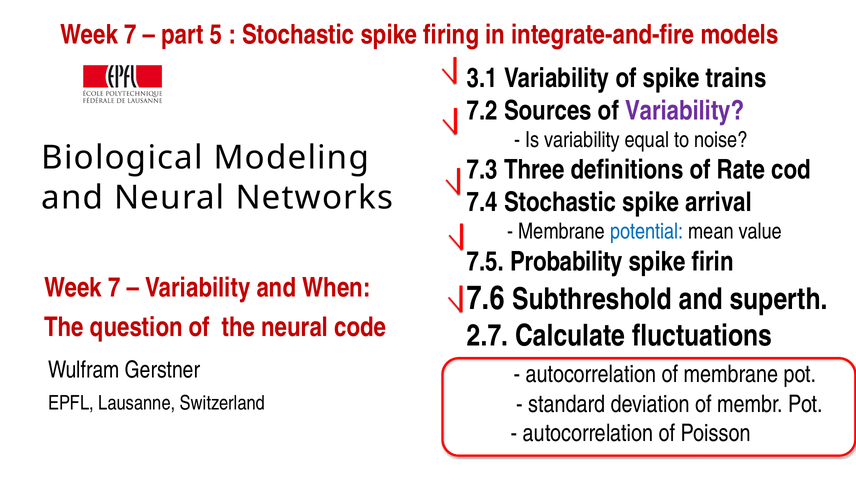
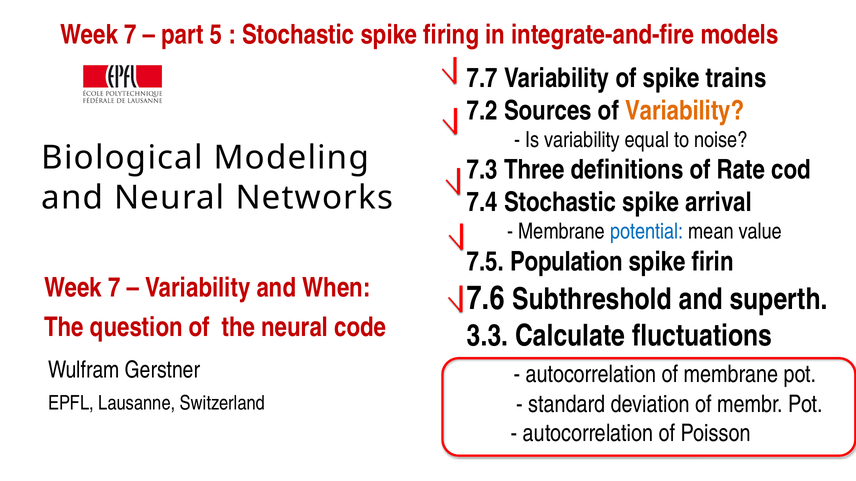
3.1: 3.1 -> 7.7
Variability at (685, 111) colour: purple -> orange
Probability: Probability -> Population
2.7: 2.7 -> 3.3
